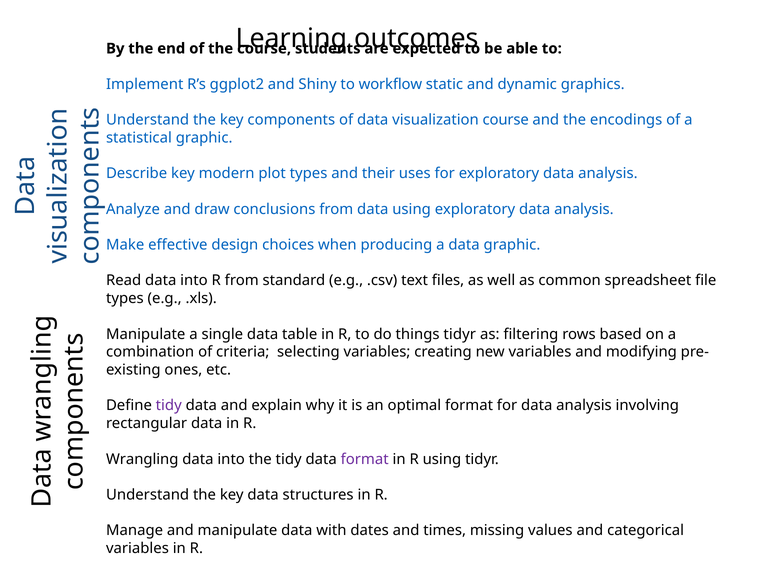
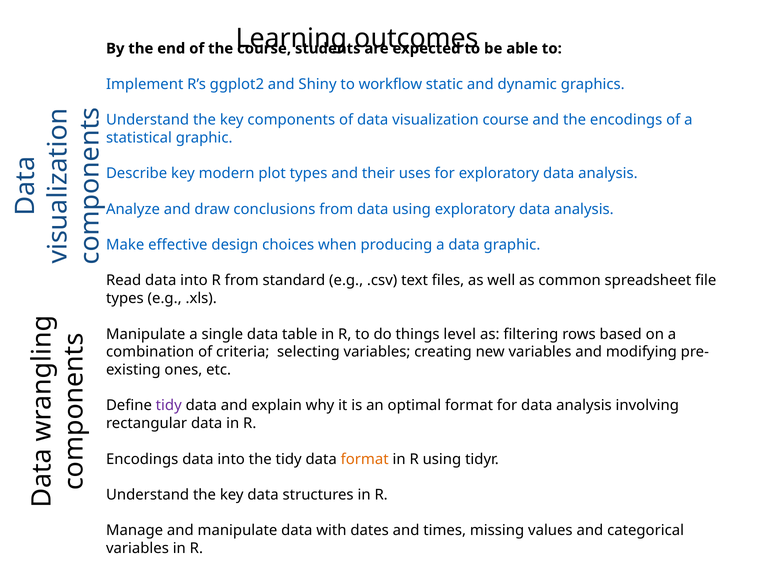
things tidyr: tidyr -> level
Wrangling at (142, 459): Wrangling -> Encodings
format at (365, 459) colour: purple -> orange
